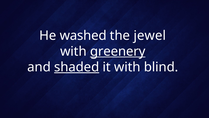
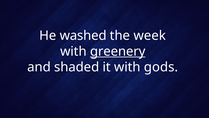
jewel: jewel -> week
shaded underline: present -> none
blind: blind -> gods
